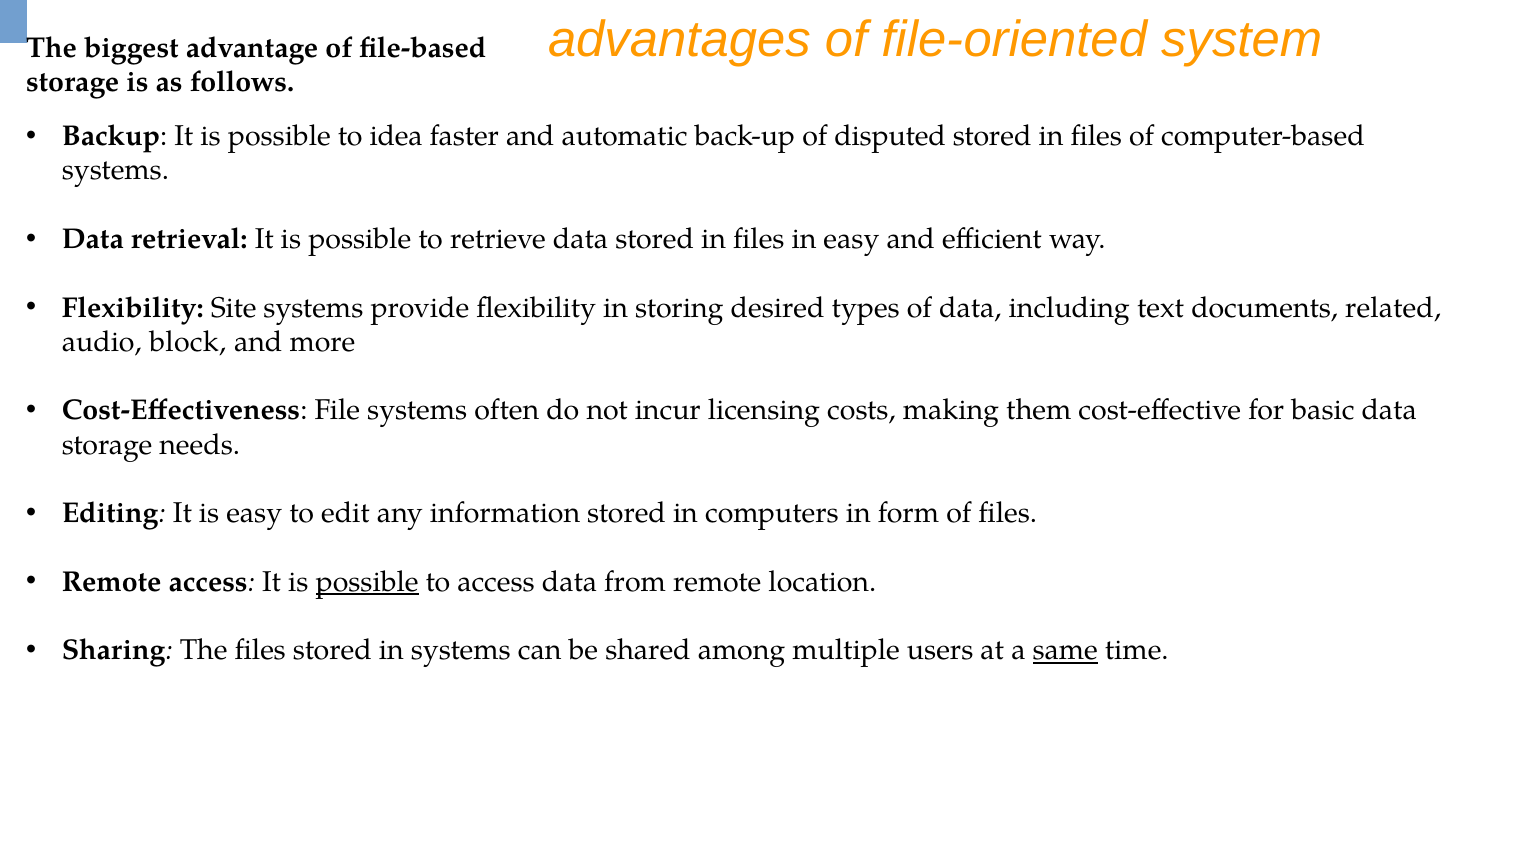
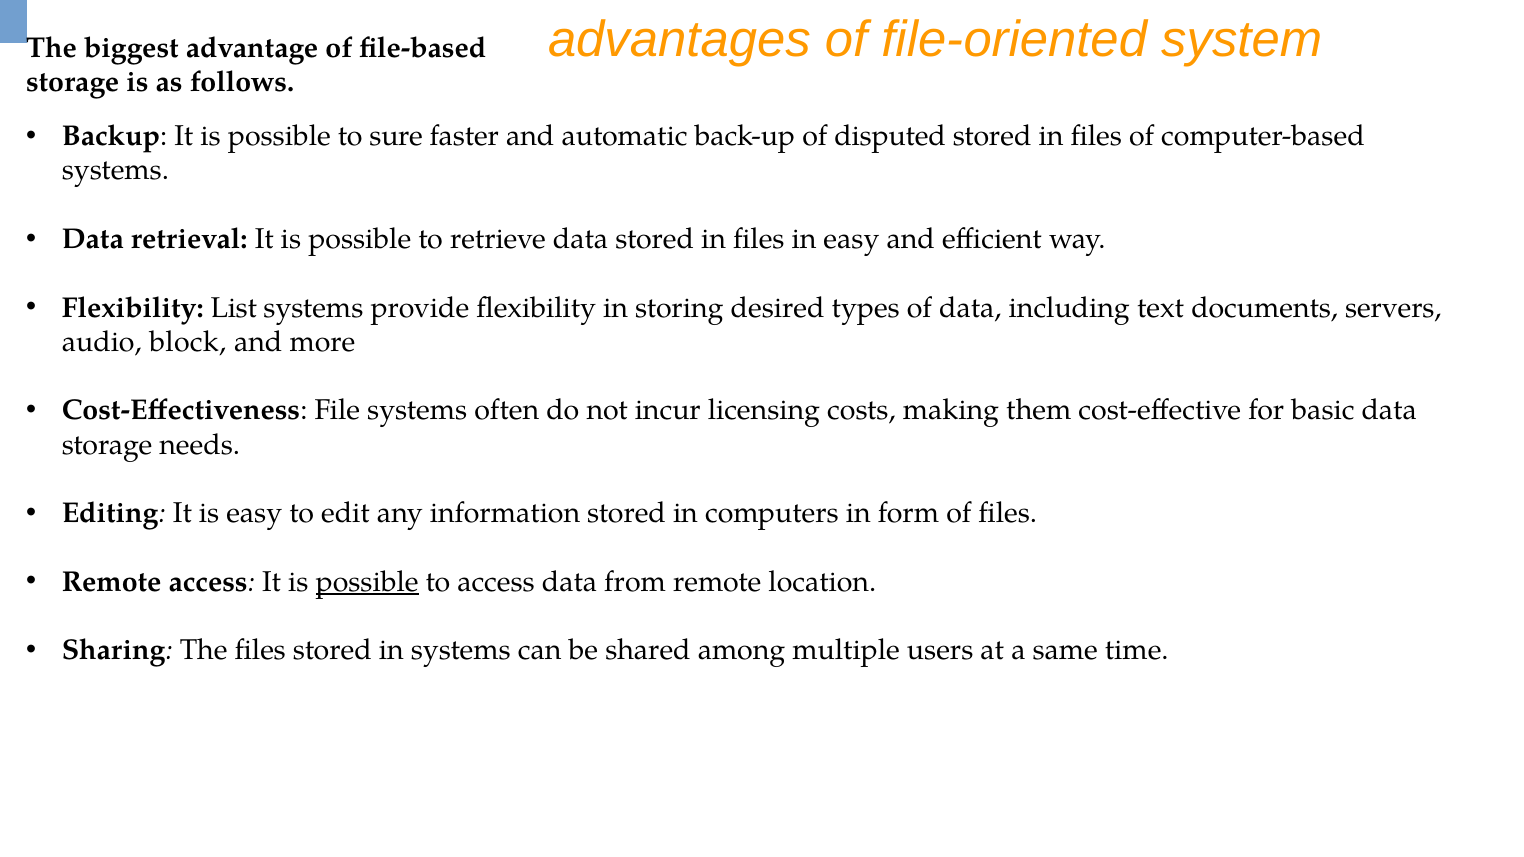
idea: idea -> sure
Site: Site -> List
related: related -> servers
same underline: present -> none
